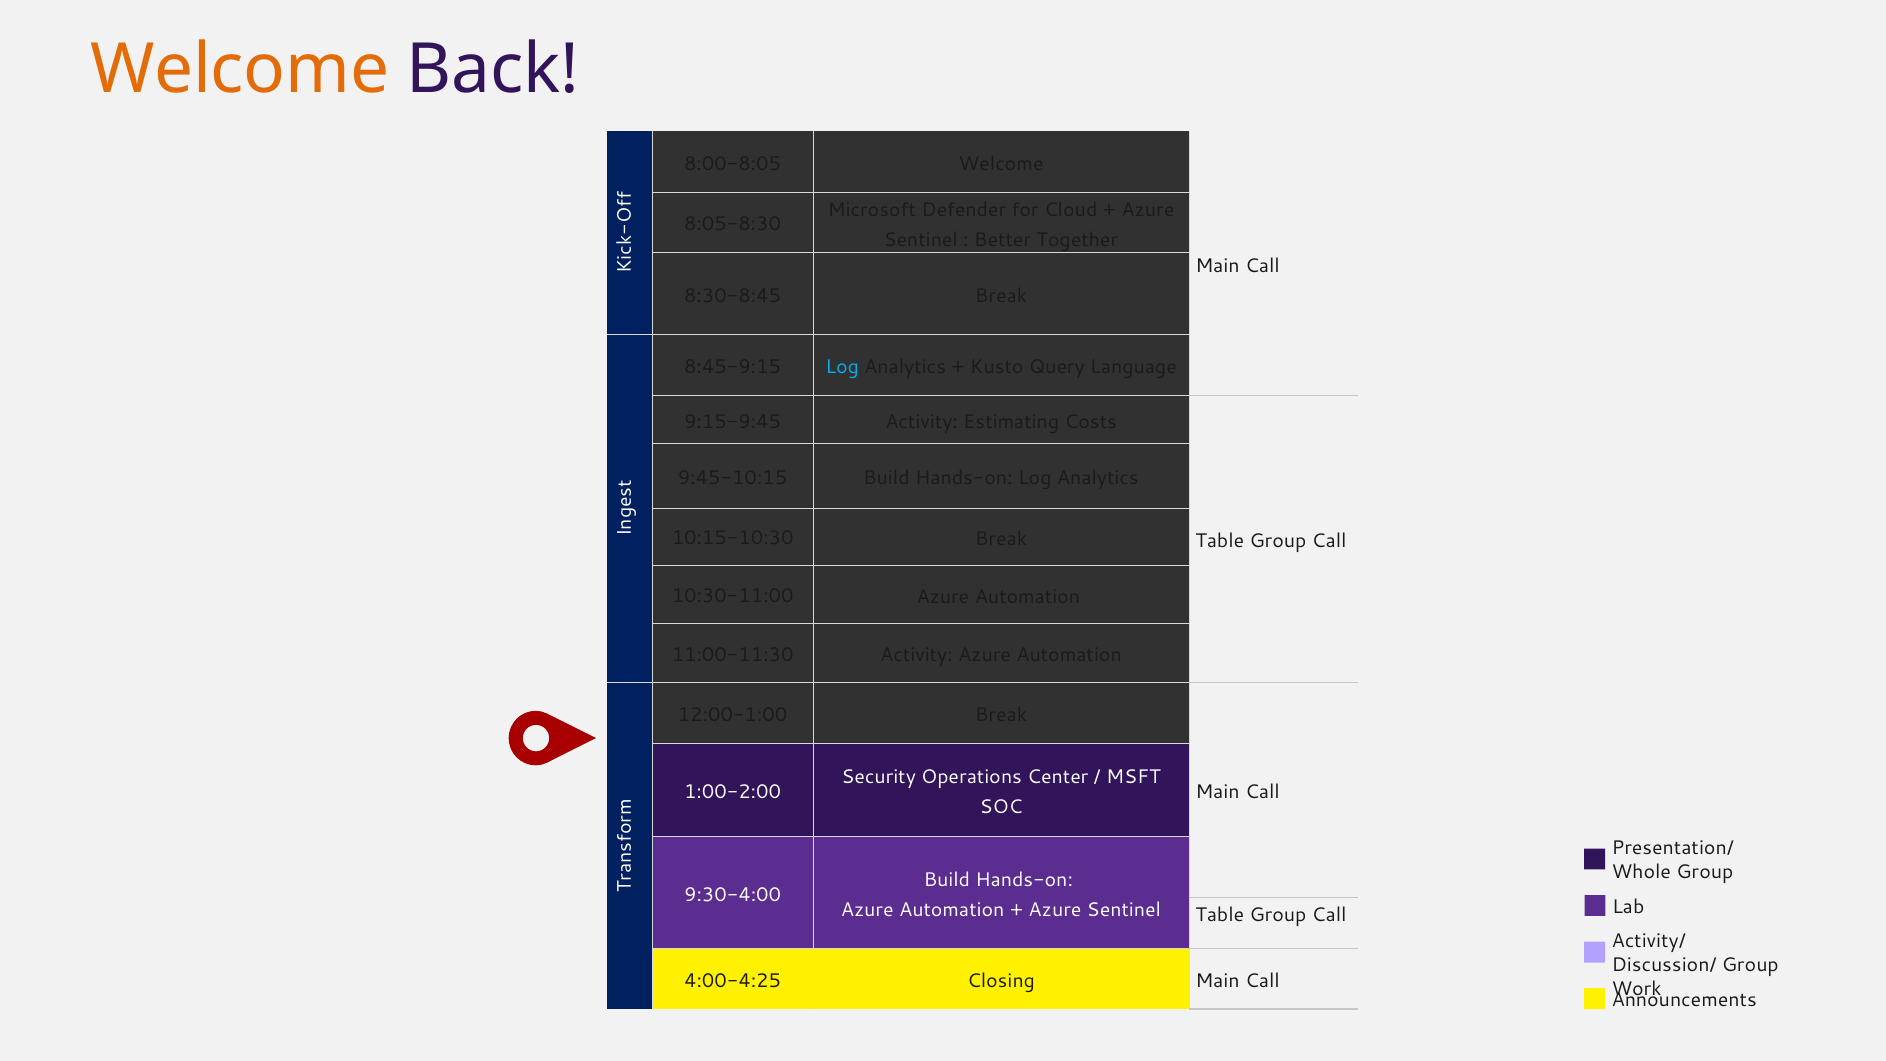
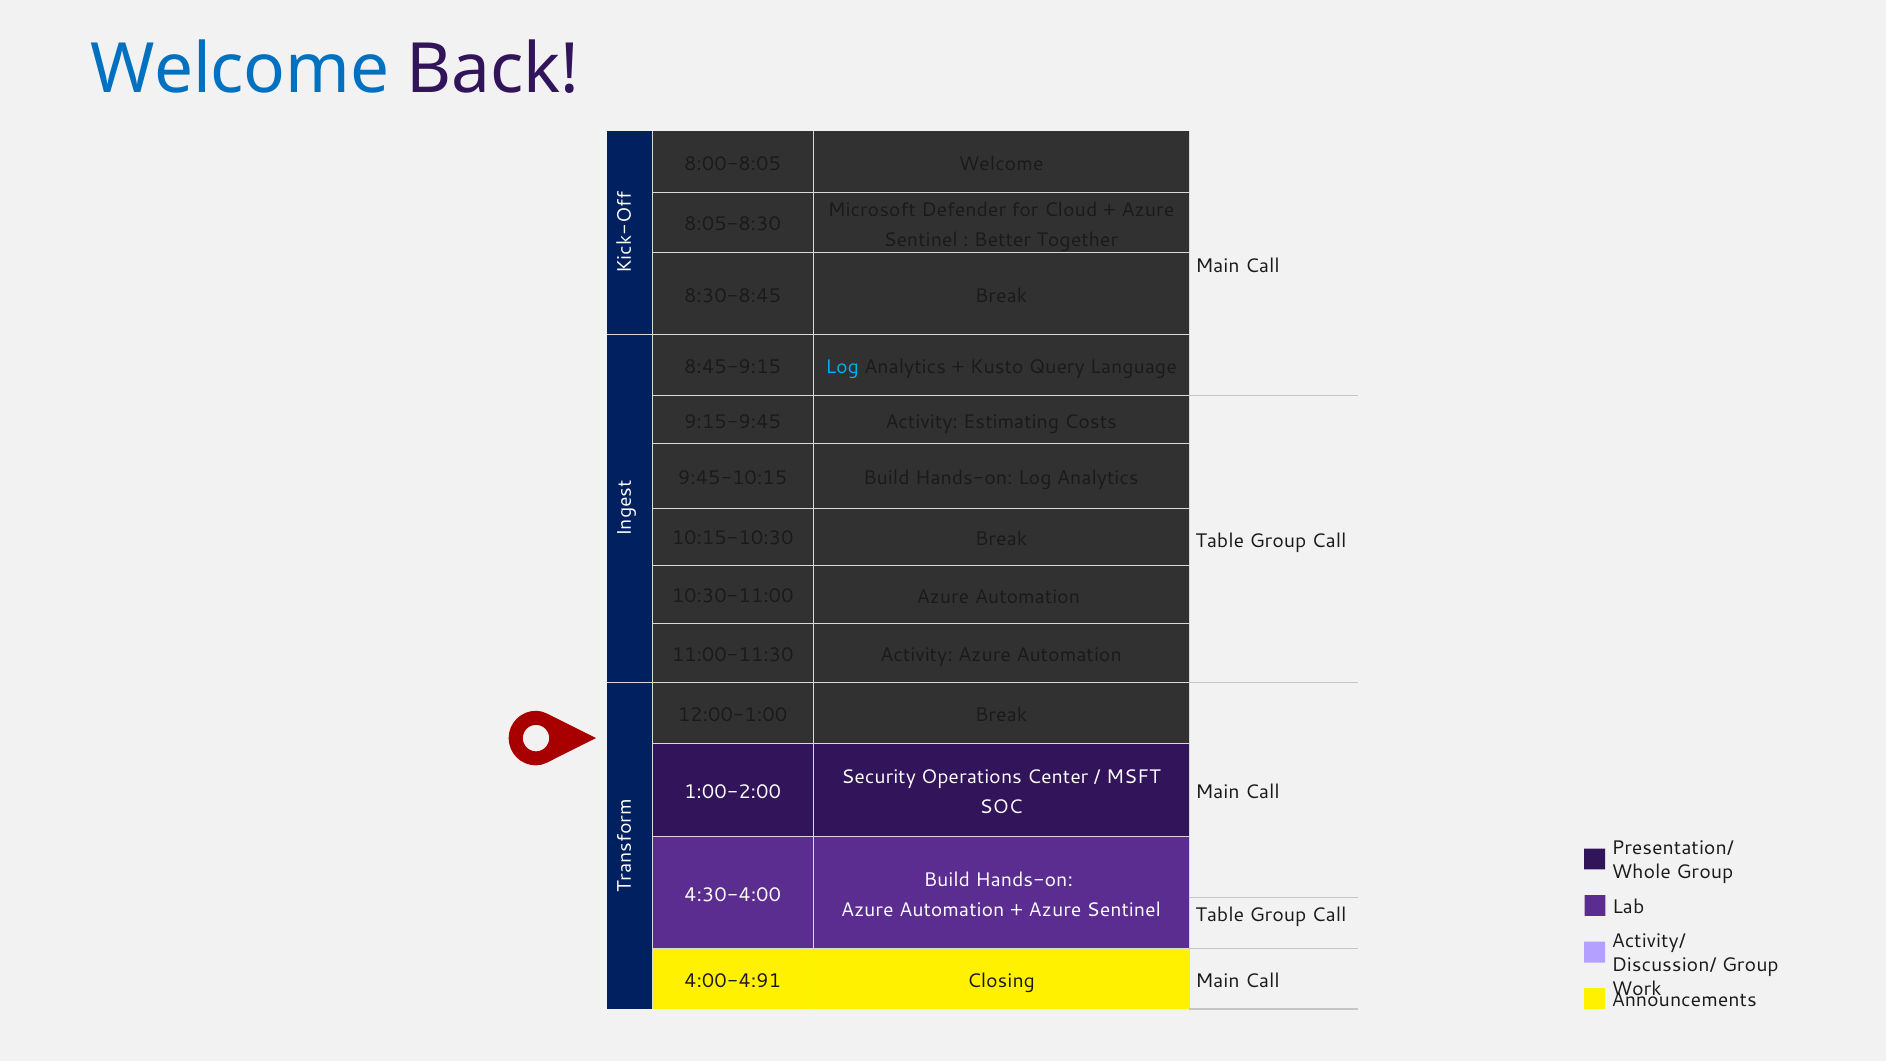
Welcome at (240, 70) colour: orange -> blue
9:30-4:00: 9:30-4:00 -> 4:30-4:00
4:00-4:25: 4:00-4:25 -> 4:00-4:91
